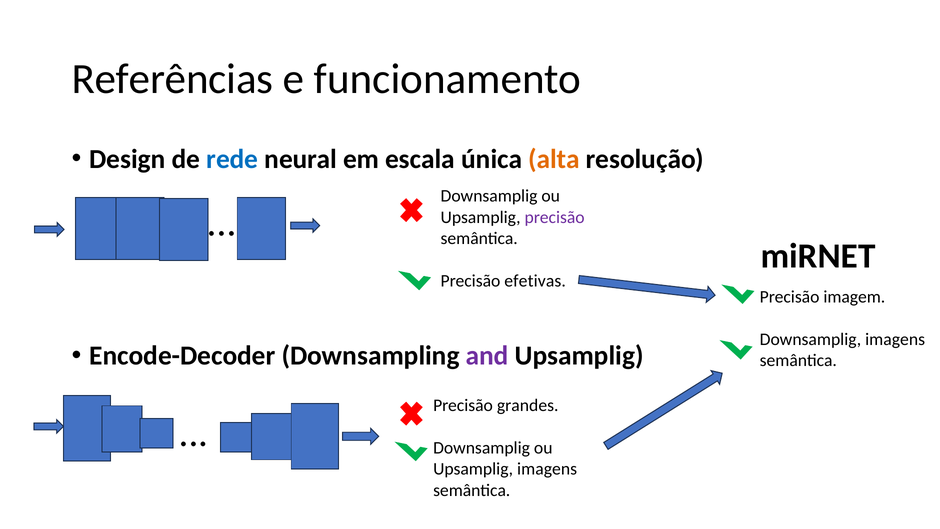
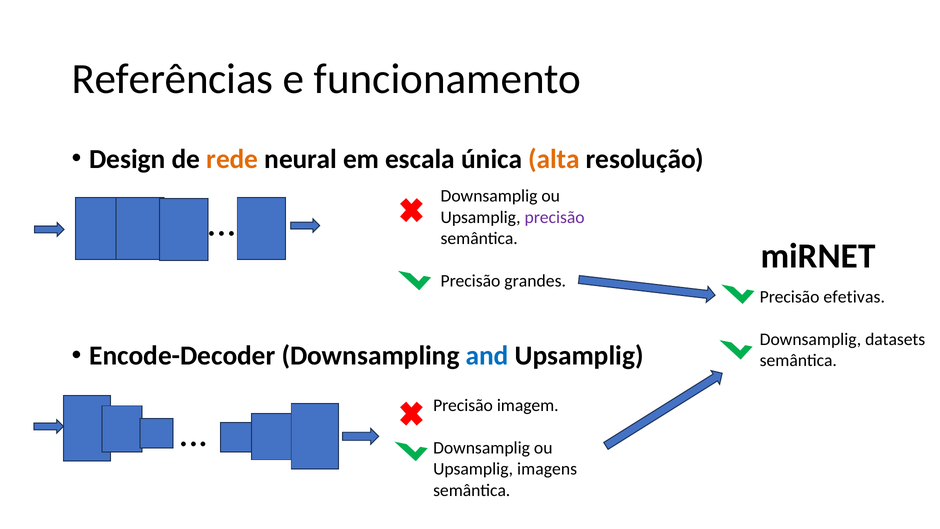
rede colour: blue -> orange
efetivas: efetivas -> grandes
imagem: imagem -> efetivas
Downsamplig imagens: imagens -> datasets
and colour: purple -> blue
grandes: grandes -> imagem
